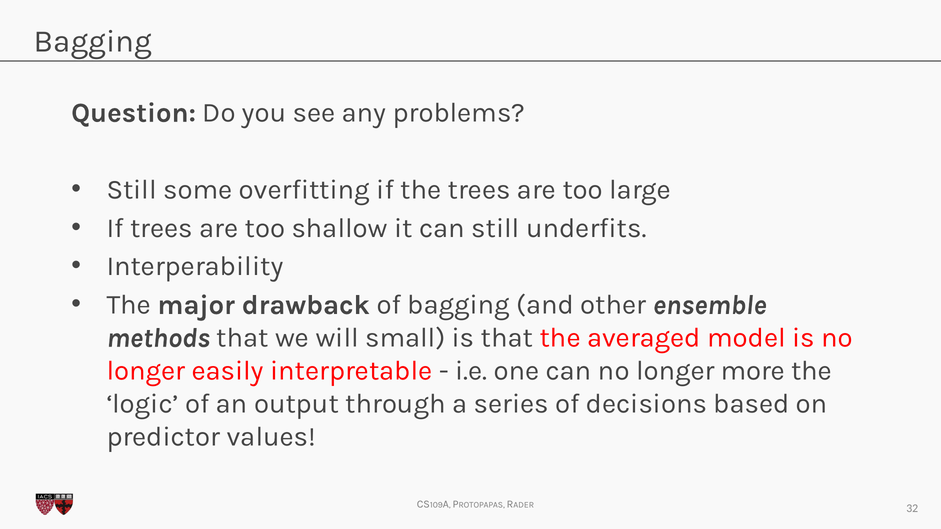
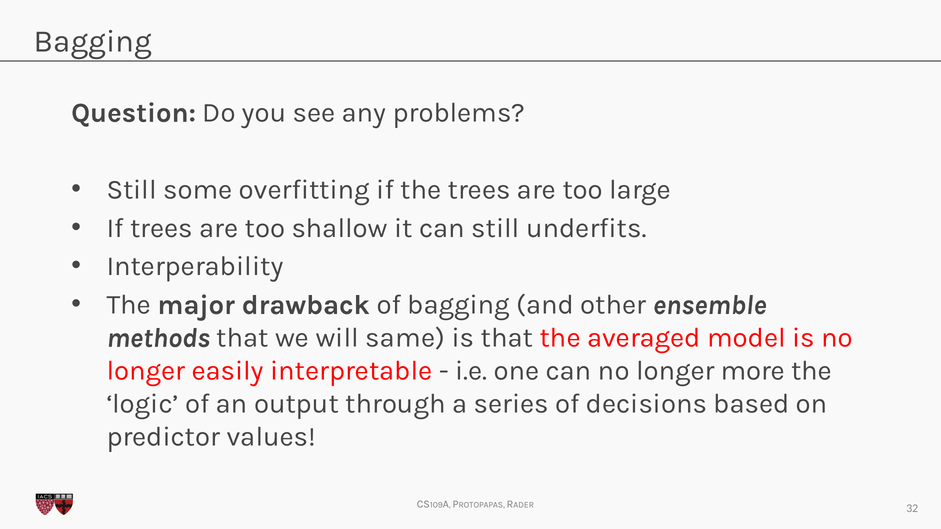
small: small -> same
